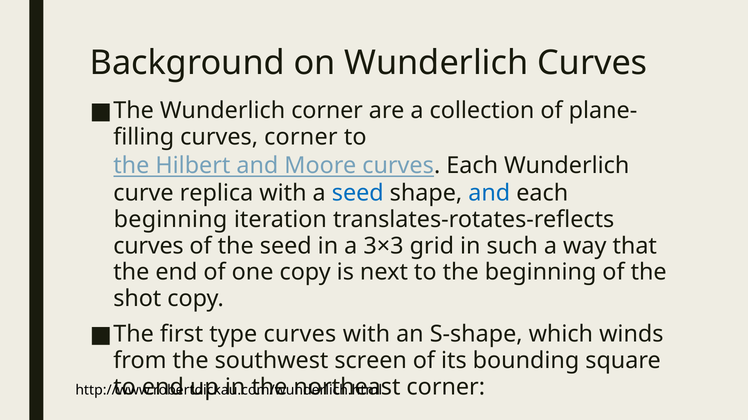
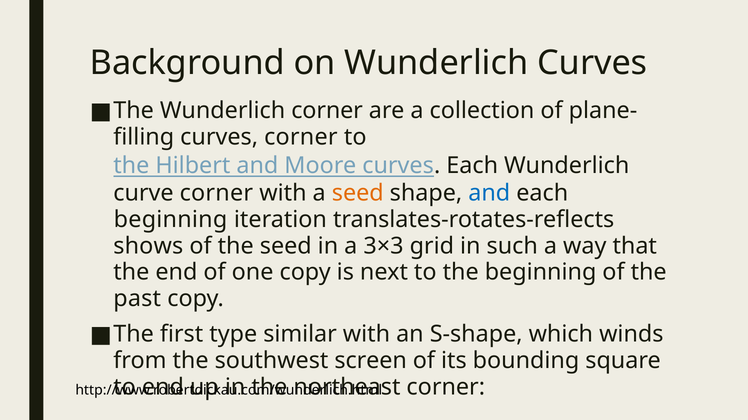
curve replica: replica -> corner
seed at (358, 194) colour: blue -> orange
curves at (148, 246): curves -> shows
shot: shot -> past
type curves: curves -> similar
